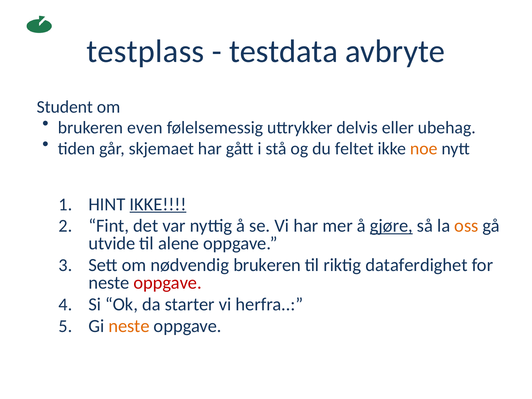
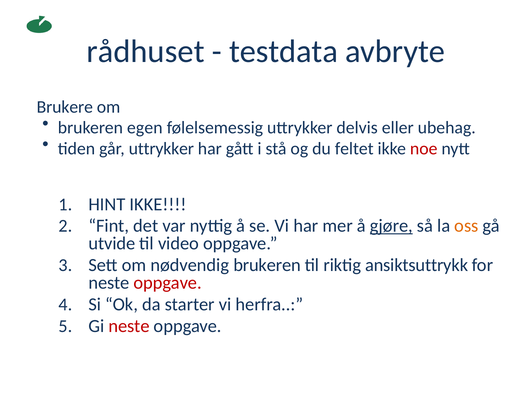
testplass: testplass -> rådhuset
Student: Student -> Brukere
even: even -> egen
går skjemaet: skjemaet -> uttrykker
noe colour: orange -> red
IKKE at (158, 204) underline: present -> none
alene: alene -> video
dataferdighet: dataferdighet -> ansiktsuttrykk
neste at (129, 326) colour: orange -> red
